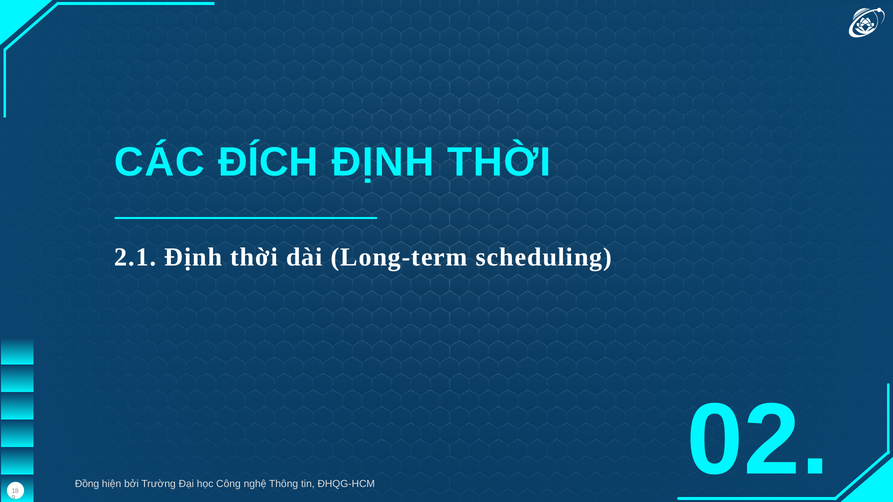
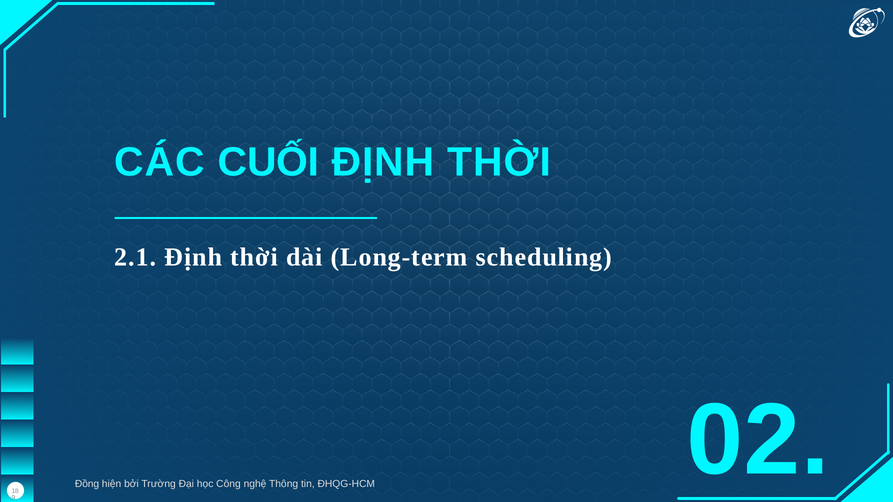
ĐÍCH: ĐÍCH -> CUỐI
